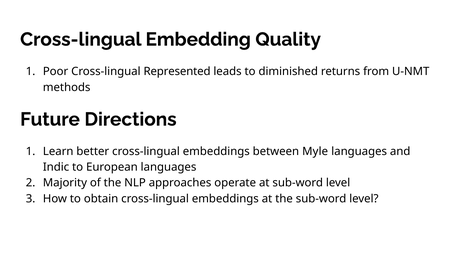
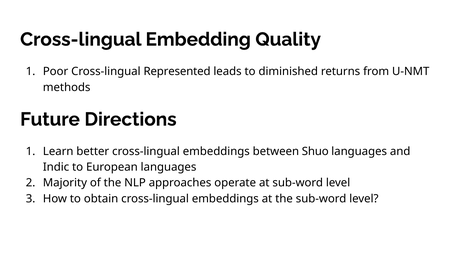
Myle: Myle -> Shuo
